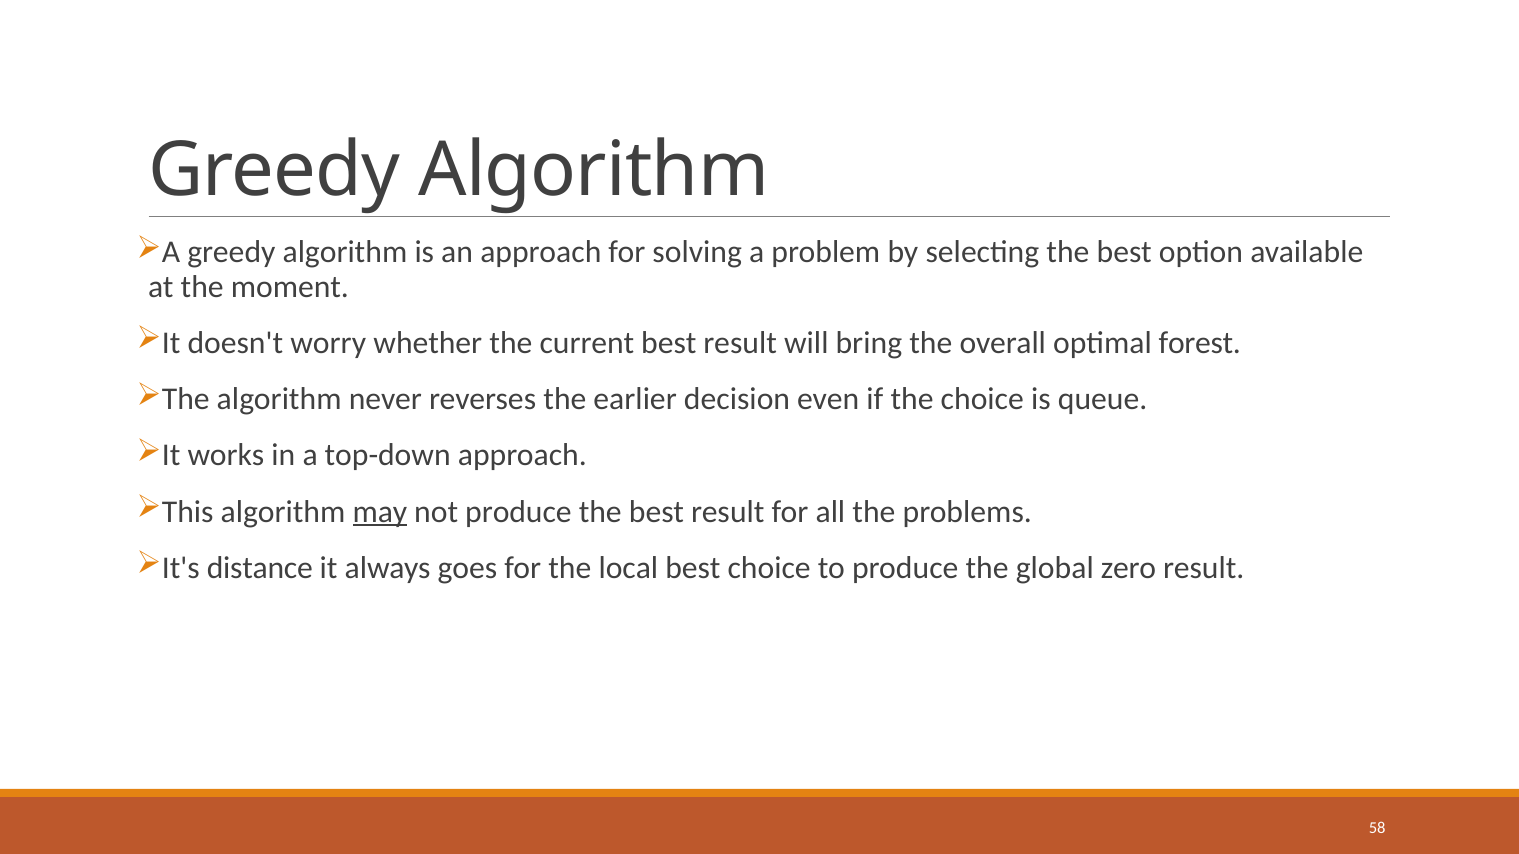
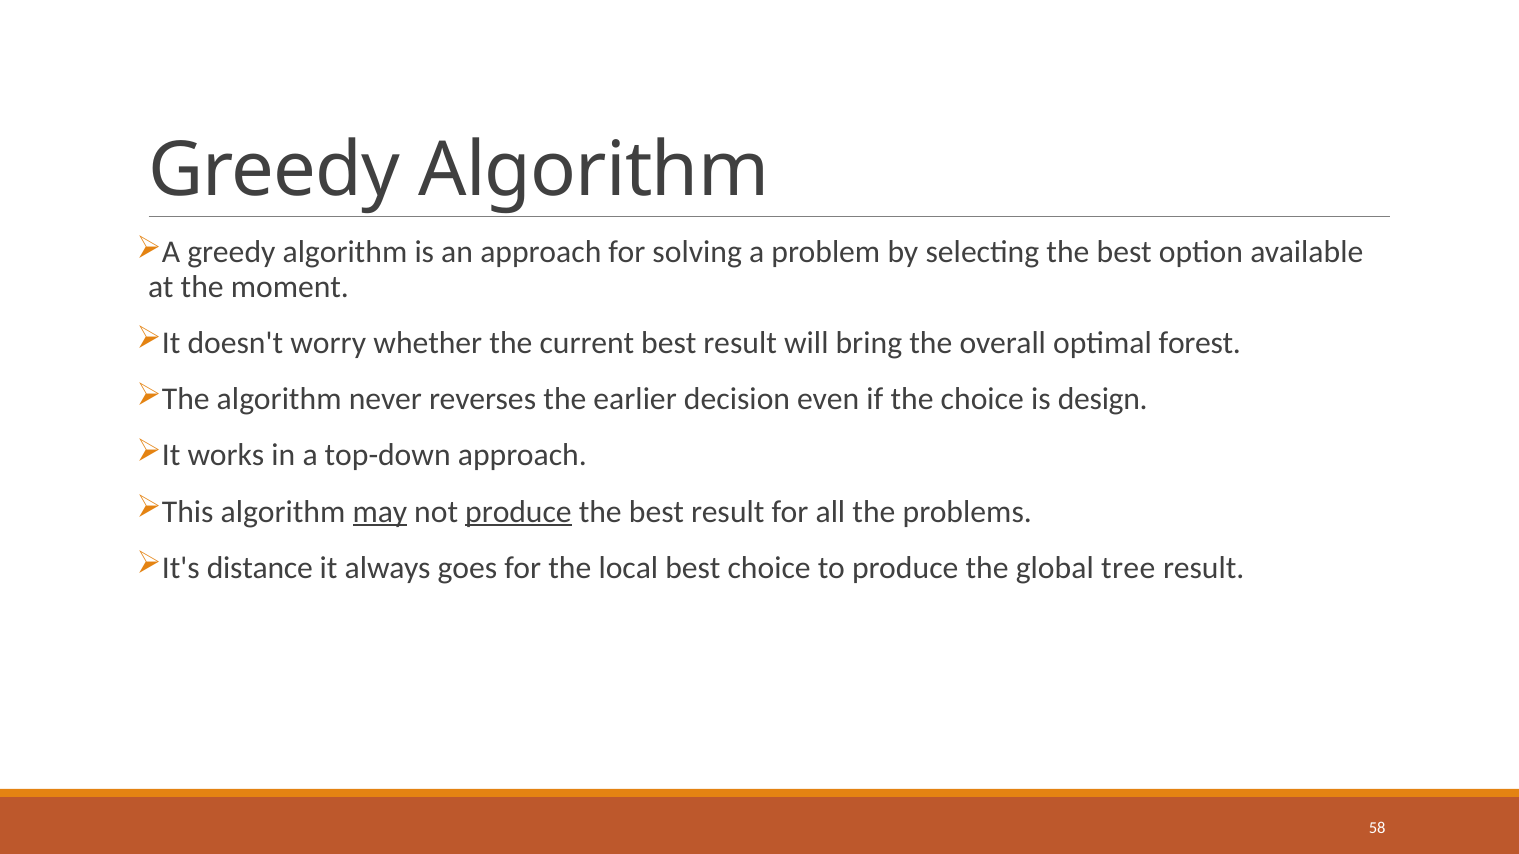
queue: queue -> design
produce at (518, 512) underline: none -> present
zero: zero -> tree
